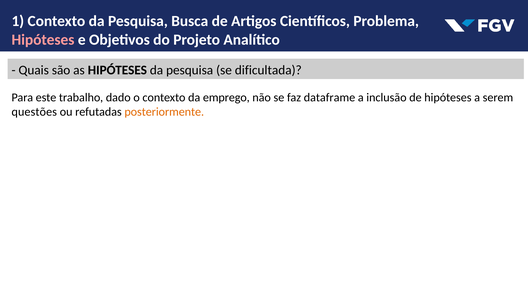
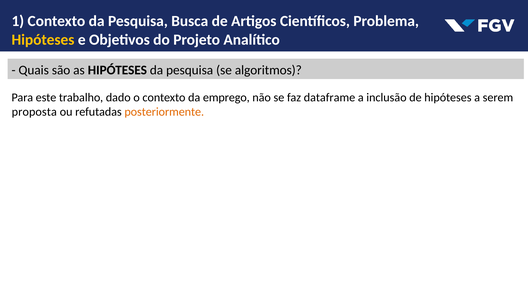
Hipóteses at (43, 40) colour: pink -> yellow
dificultada: dificultada -> algoritmos
questões: questões -> proposta
